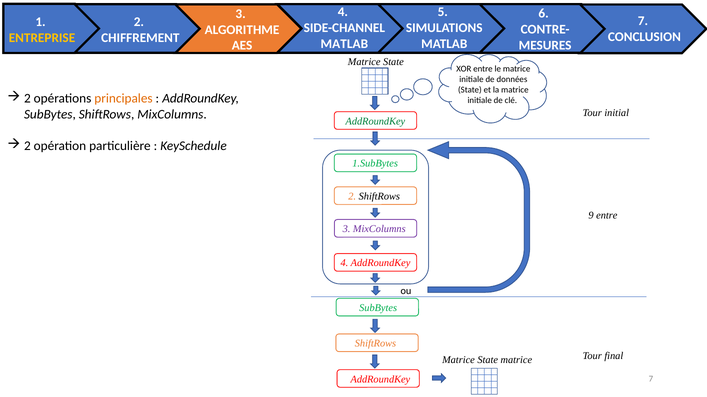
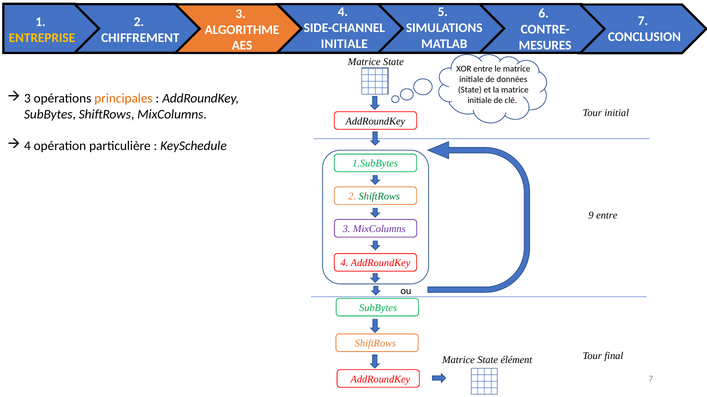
MATLAB at (344, 44): MATLAB -> INITIALE
2 at (27, 99): 2 -> 3
AddRoundKey at (375, 121) colour: green -> black
2 at (27, 146): 2 -> 4
ShiftRows at (379, 197) colour: black -> green
State matrice: matrice -> élément
